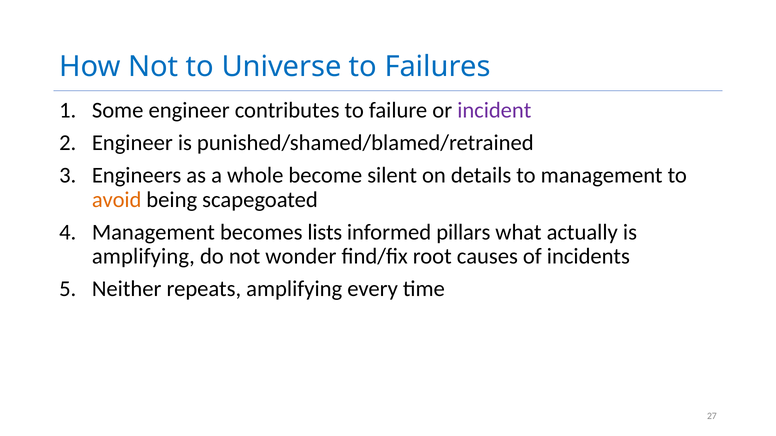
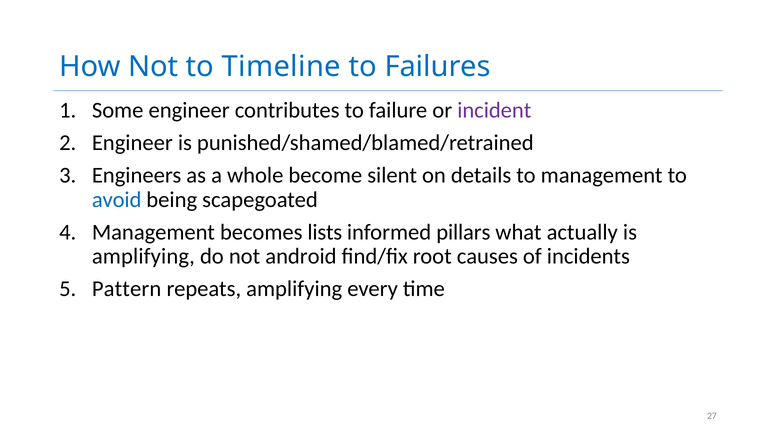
Universe: Universe -> Timeline
avoid colour: orange -> blue
wonder: wonder -> android
Neither: Neither -> Pattern
